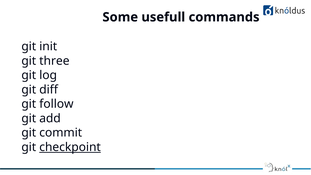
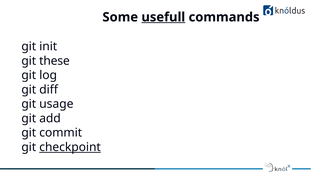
usefull underline: none -> present
three: three -> these
follow: follow -> usage
